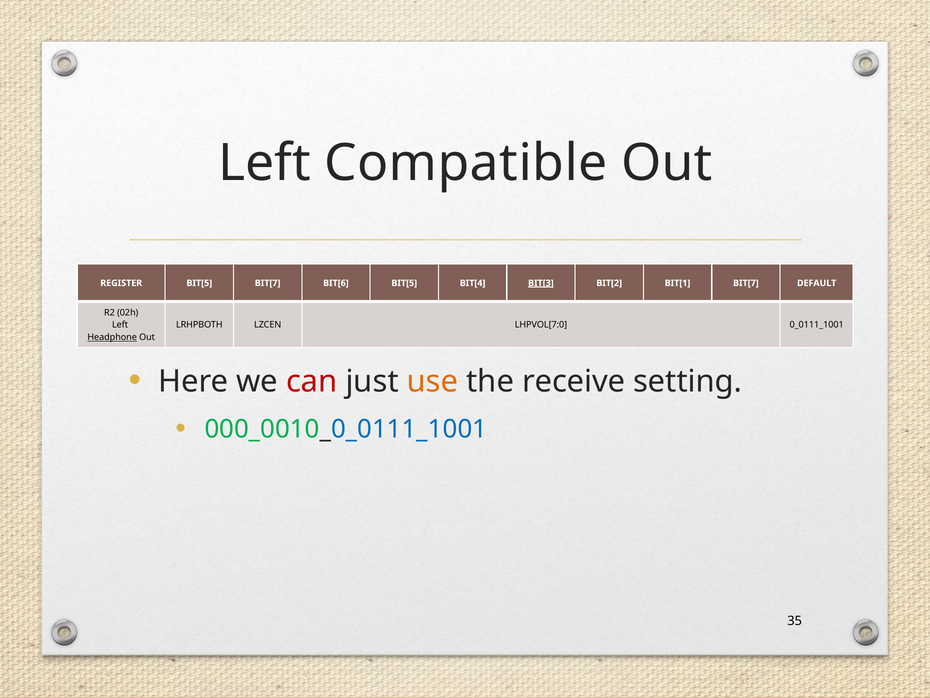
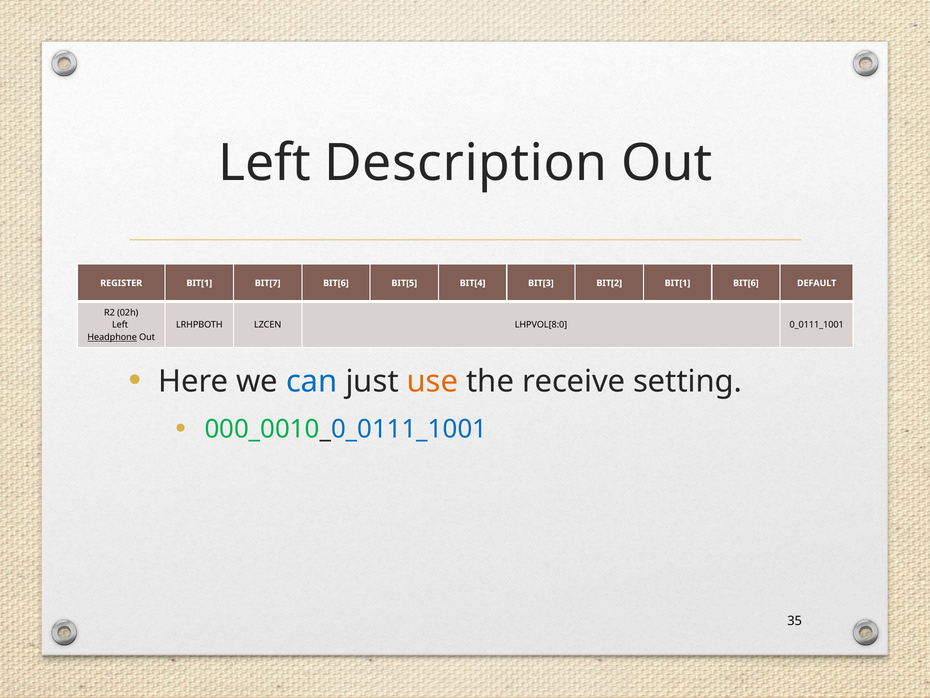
Compatible: Compatible -> Description
REGISTER BIT[5: BIT[5 -> BIT[1
BIT[3 underline: present -> none
BIT[1 BIT[7: BIT[7 -> BIT[6
LHPVOL[7:0: LHPVOL[7:0 -> LHPVOL[8:0
can colour: red -> blue
